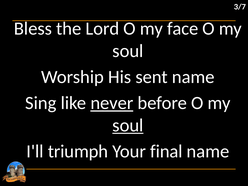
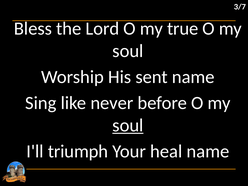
face: face -> true
never underline: present -> none
final: final -> heal
